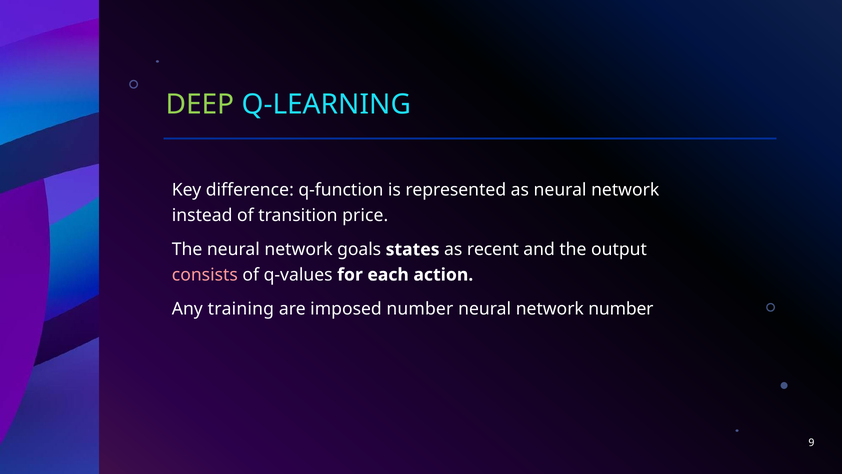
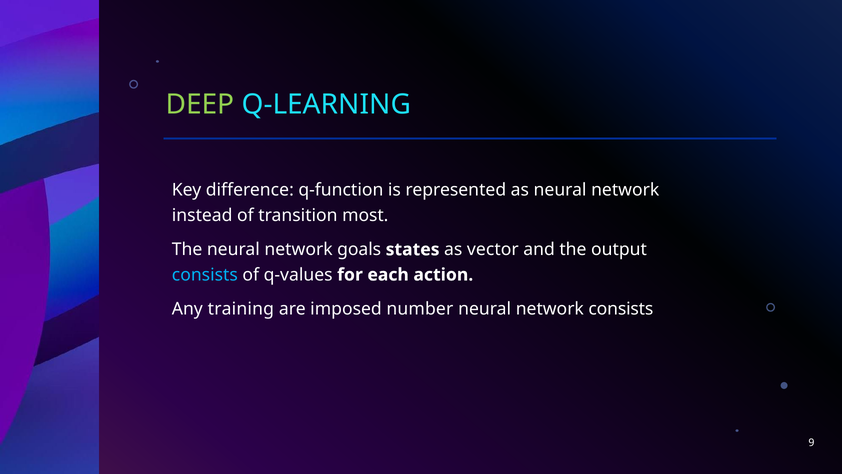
price: price -> most
recent: recent -> vector
consists at (205, 275) colour: pink -> light blue
network number: number -> consists
